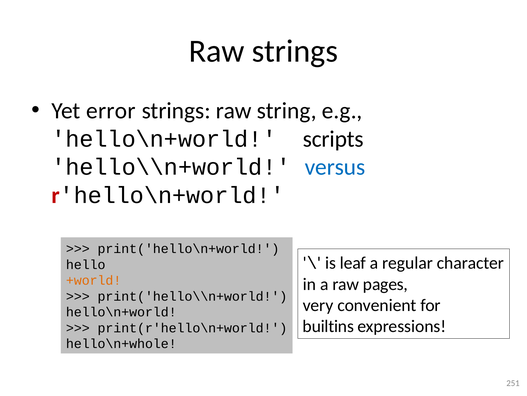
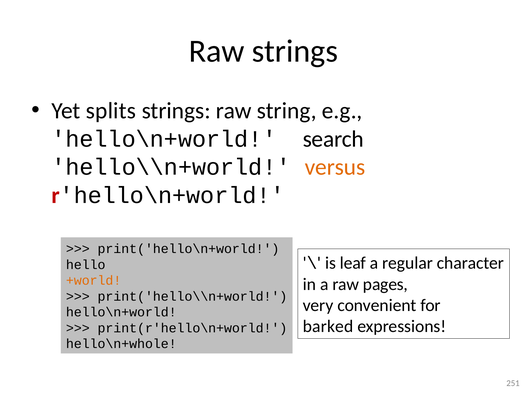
error: error -> splits
scripts: scripts -> search
versus colour: blue -> orange
builtins: builtins -> barked
